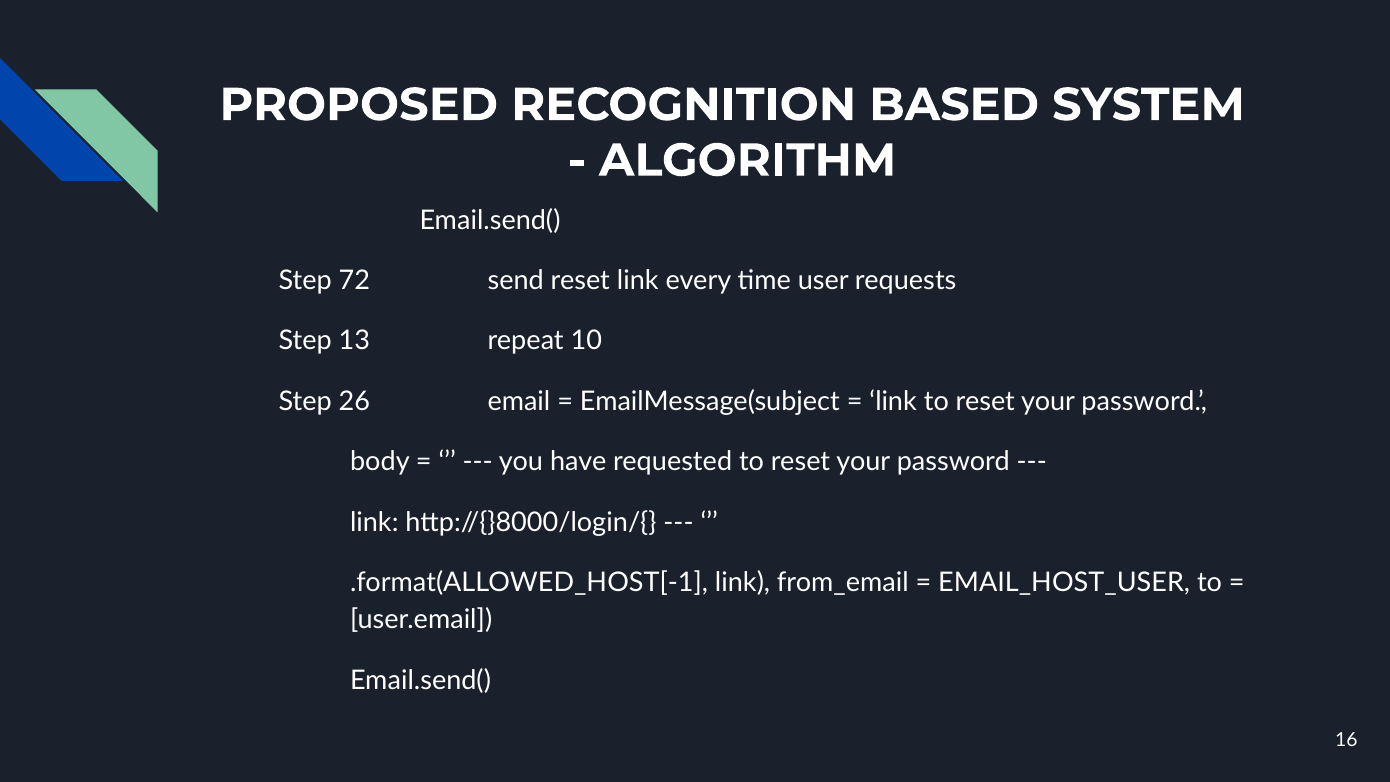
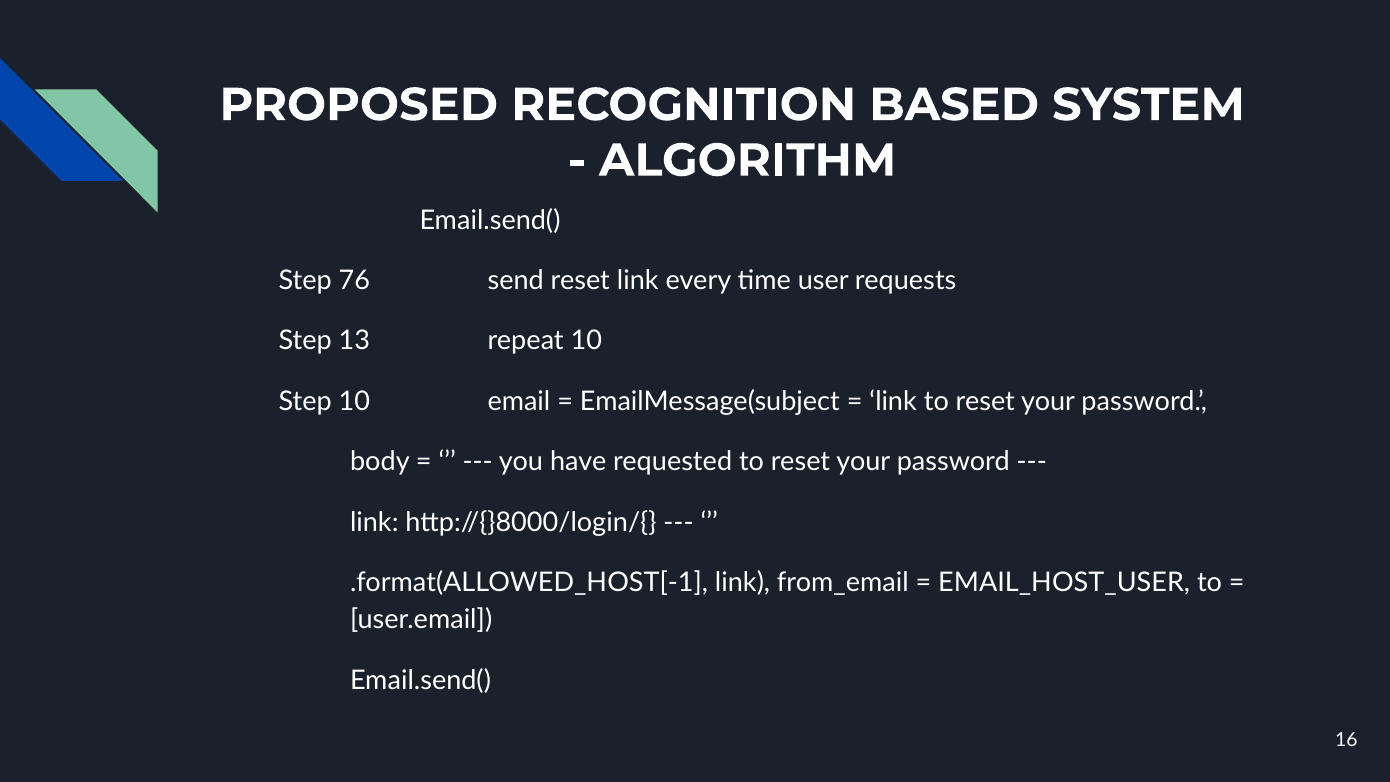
72: 72 -> 76
Step 26: 26 -> 10
